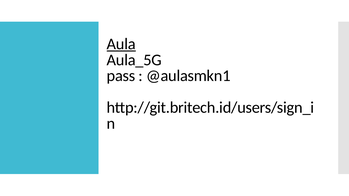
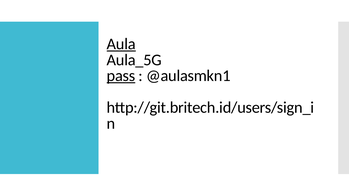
pass underline: none -> present
